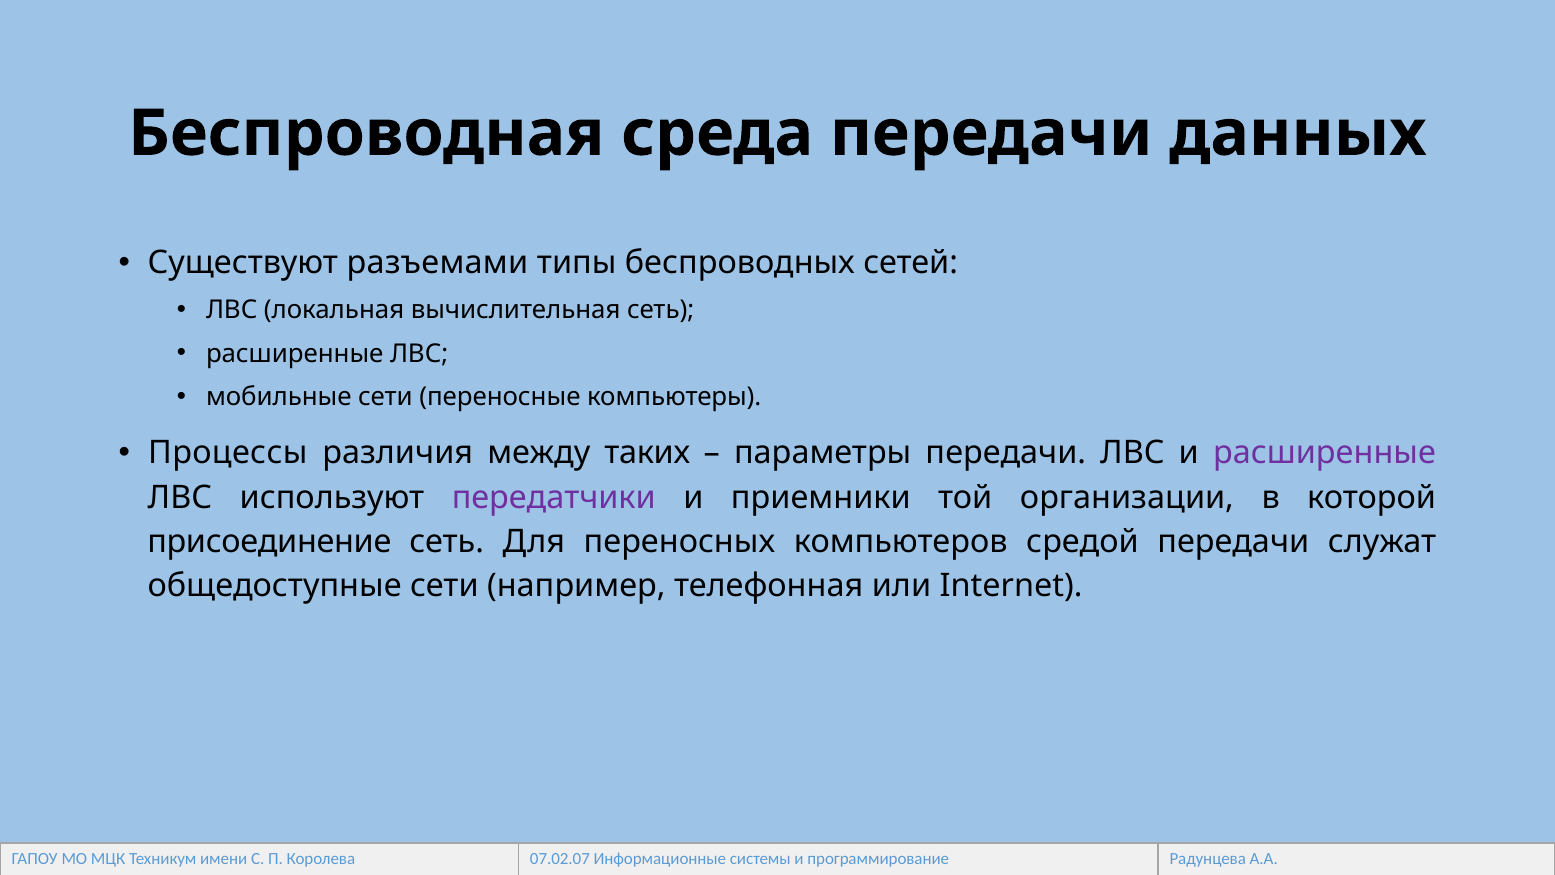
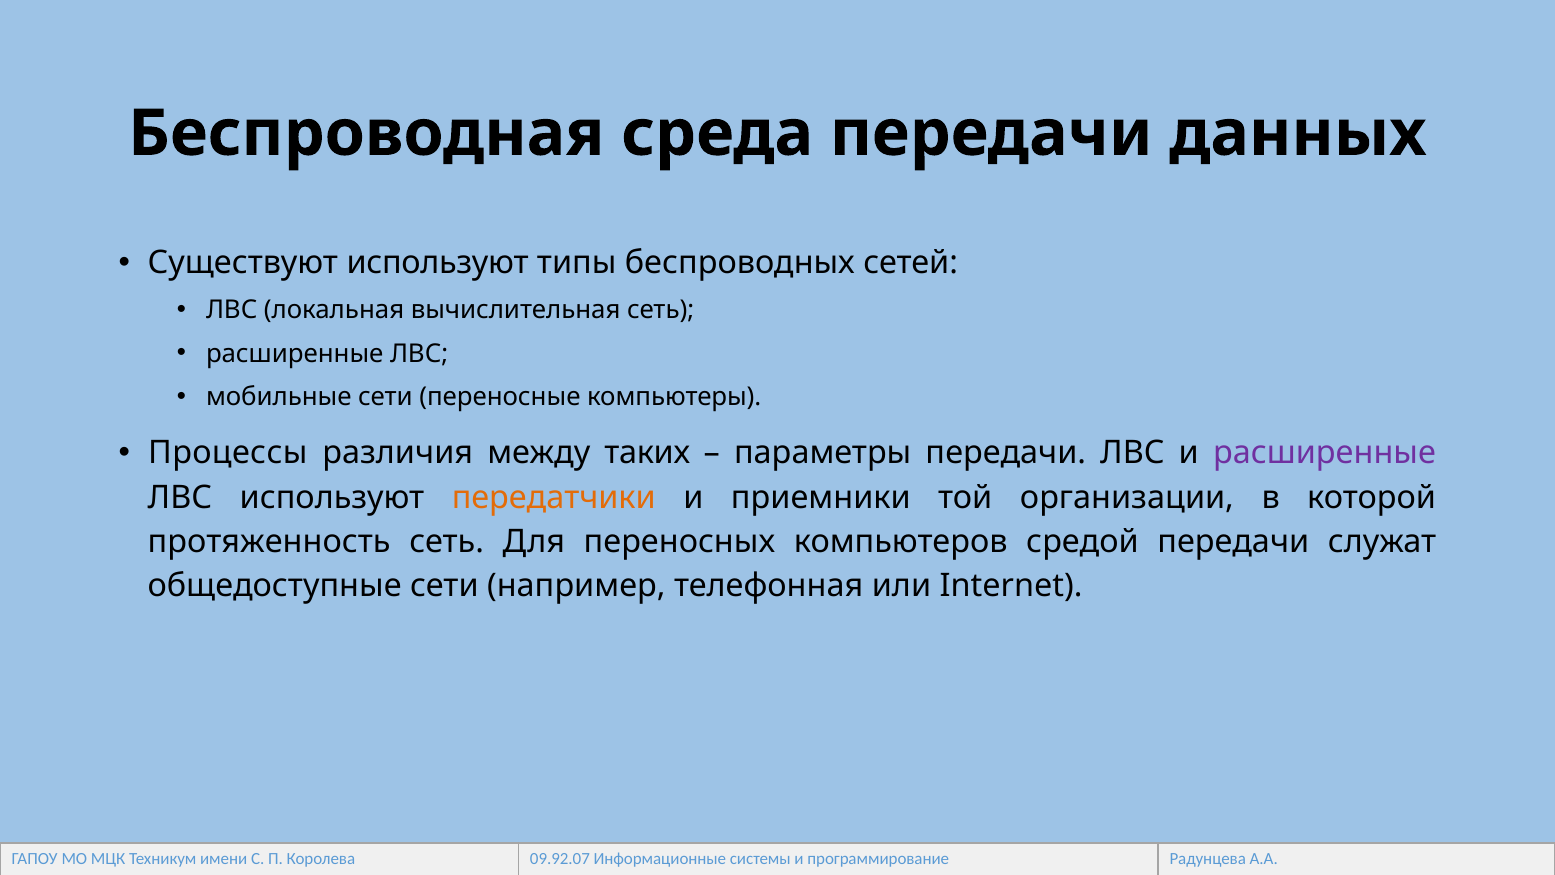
Существуют разъемами: разъемами -> используют
передатчики colour: purple -> orange
присоединение: присоединение -> протяженность
07.02.07: 07.02.07 -> 09.92.07
